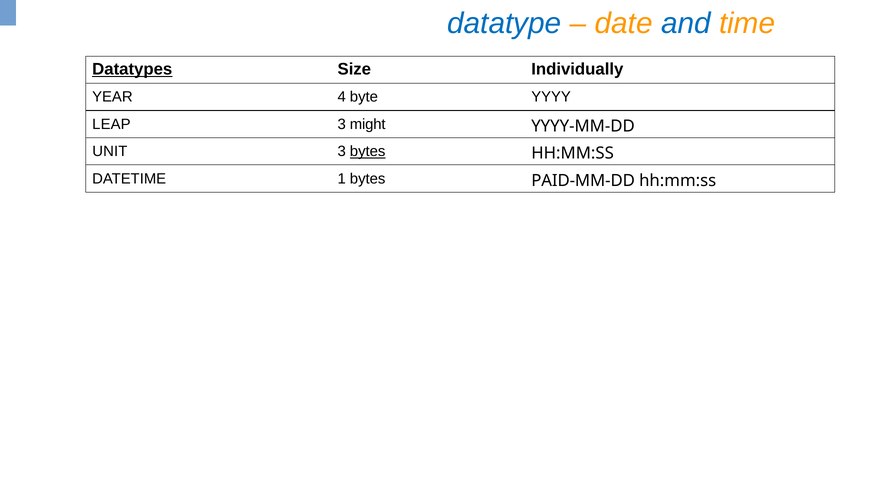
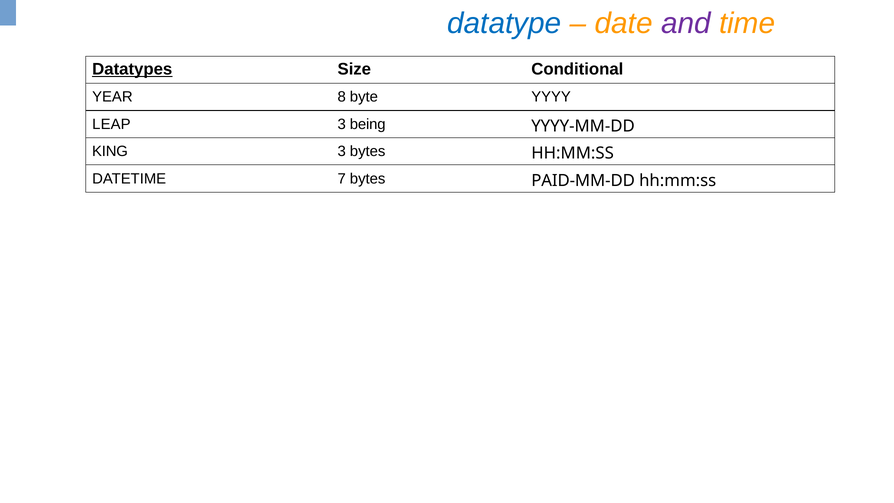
and colour: blue -> purple
Individually: Individually -> Conditional
4: 4 -> 8
might: might -> being
UNIT: UNIT -> KING
bytes at (368, 151) underline: present -> none
1: 1 -> 7
